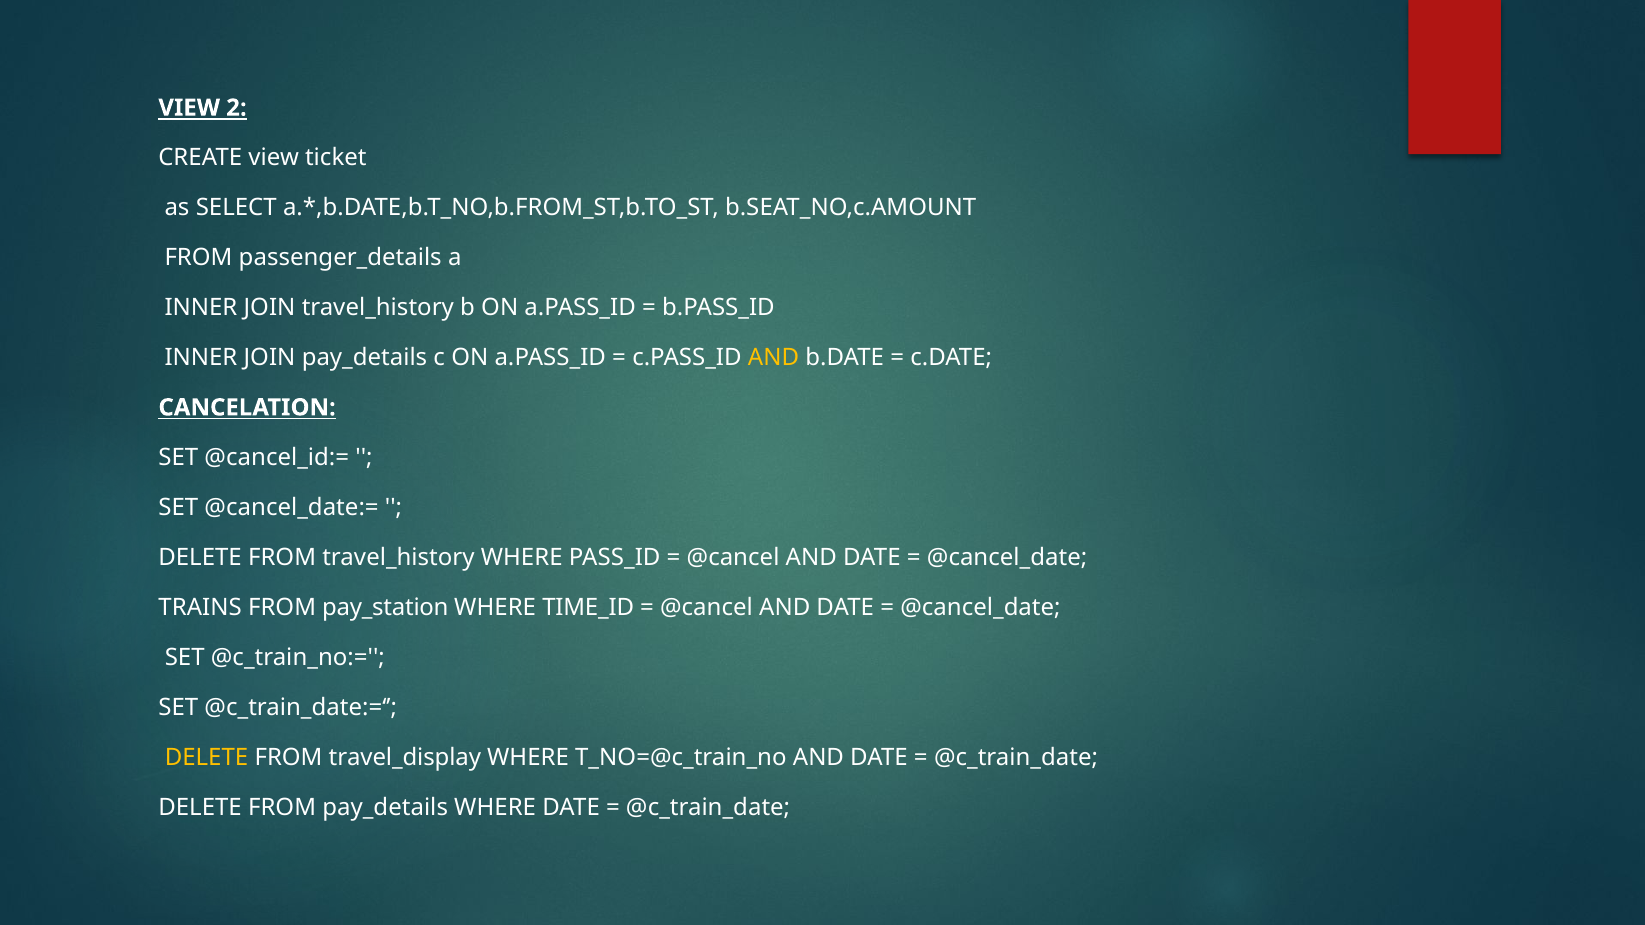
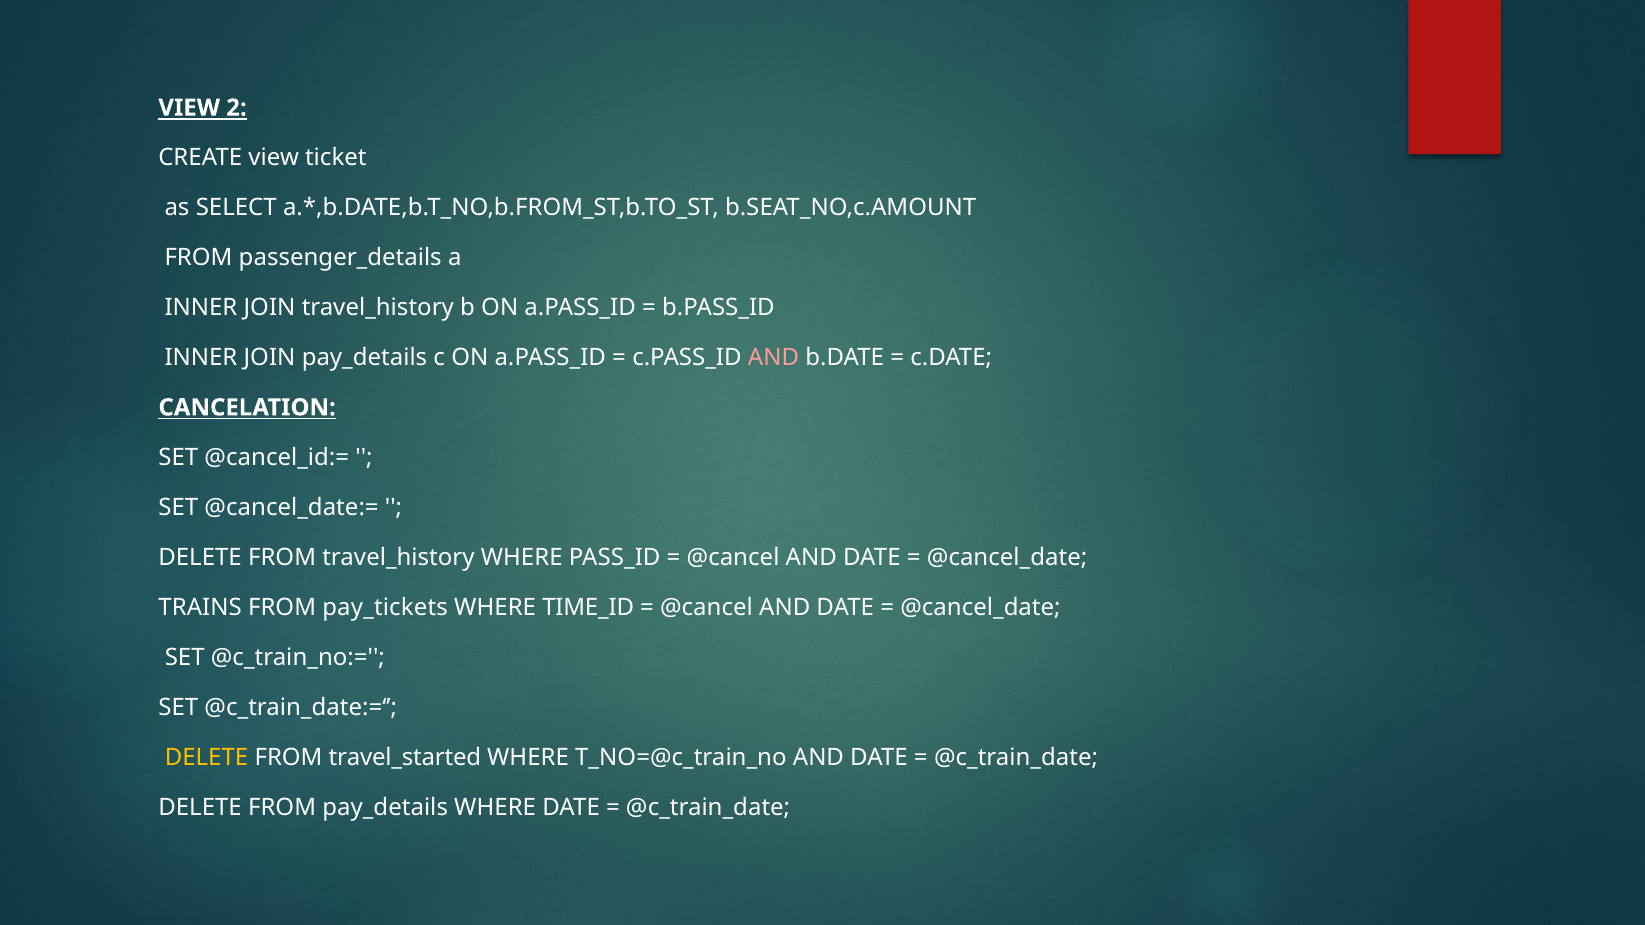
AND at (774, 358) colour: yellow -> pink
pay_station: pay_station -> pay_tickets
travel_display: travel_display -> travel_started
